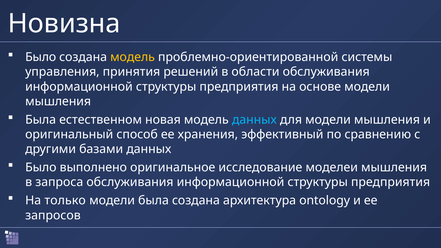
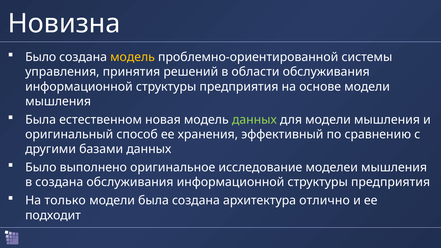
данных at (254, 120) colour: light blue -> light green
в запроса: запроса -> создана
ontology: ontology -> отлично
запросов: запросов -> подходит
